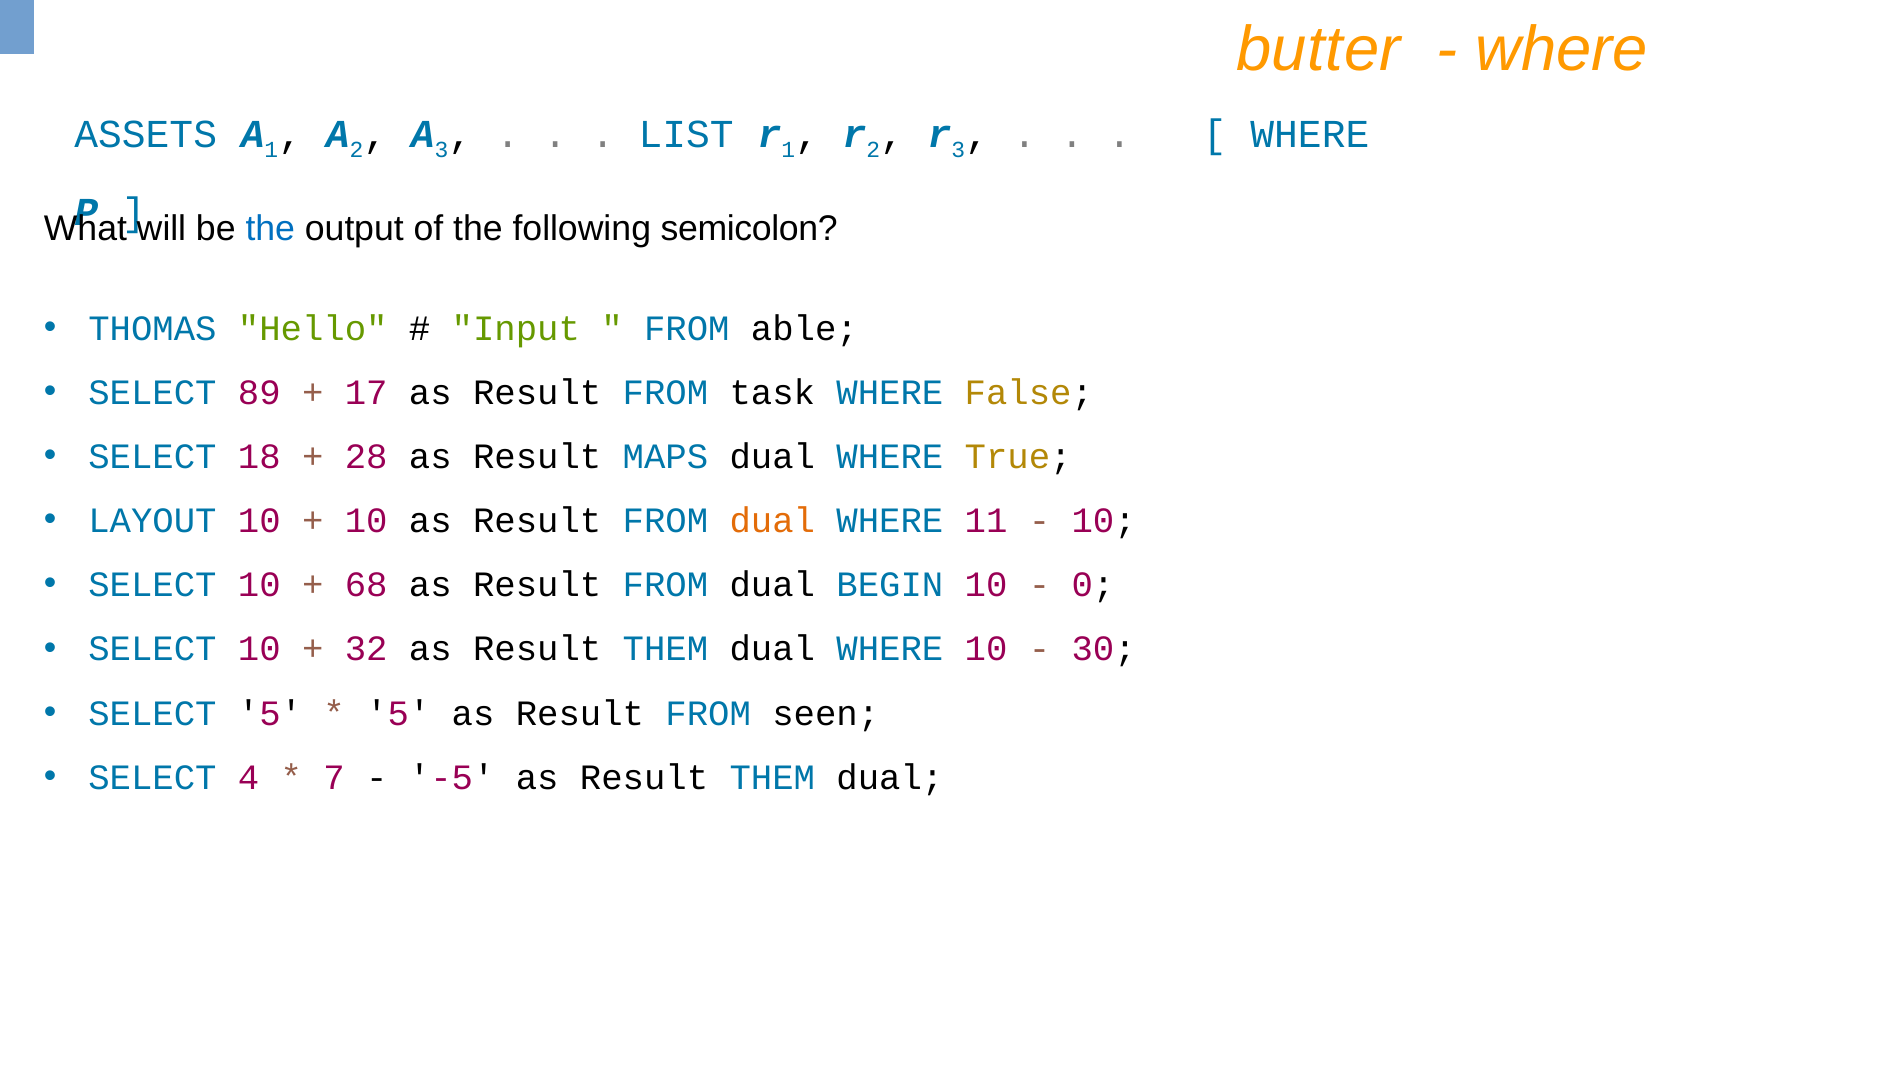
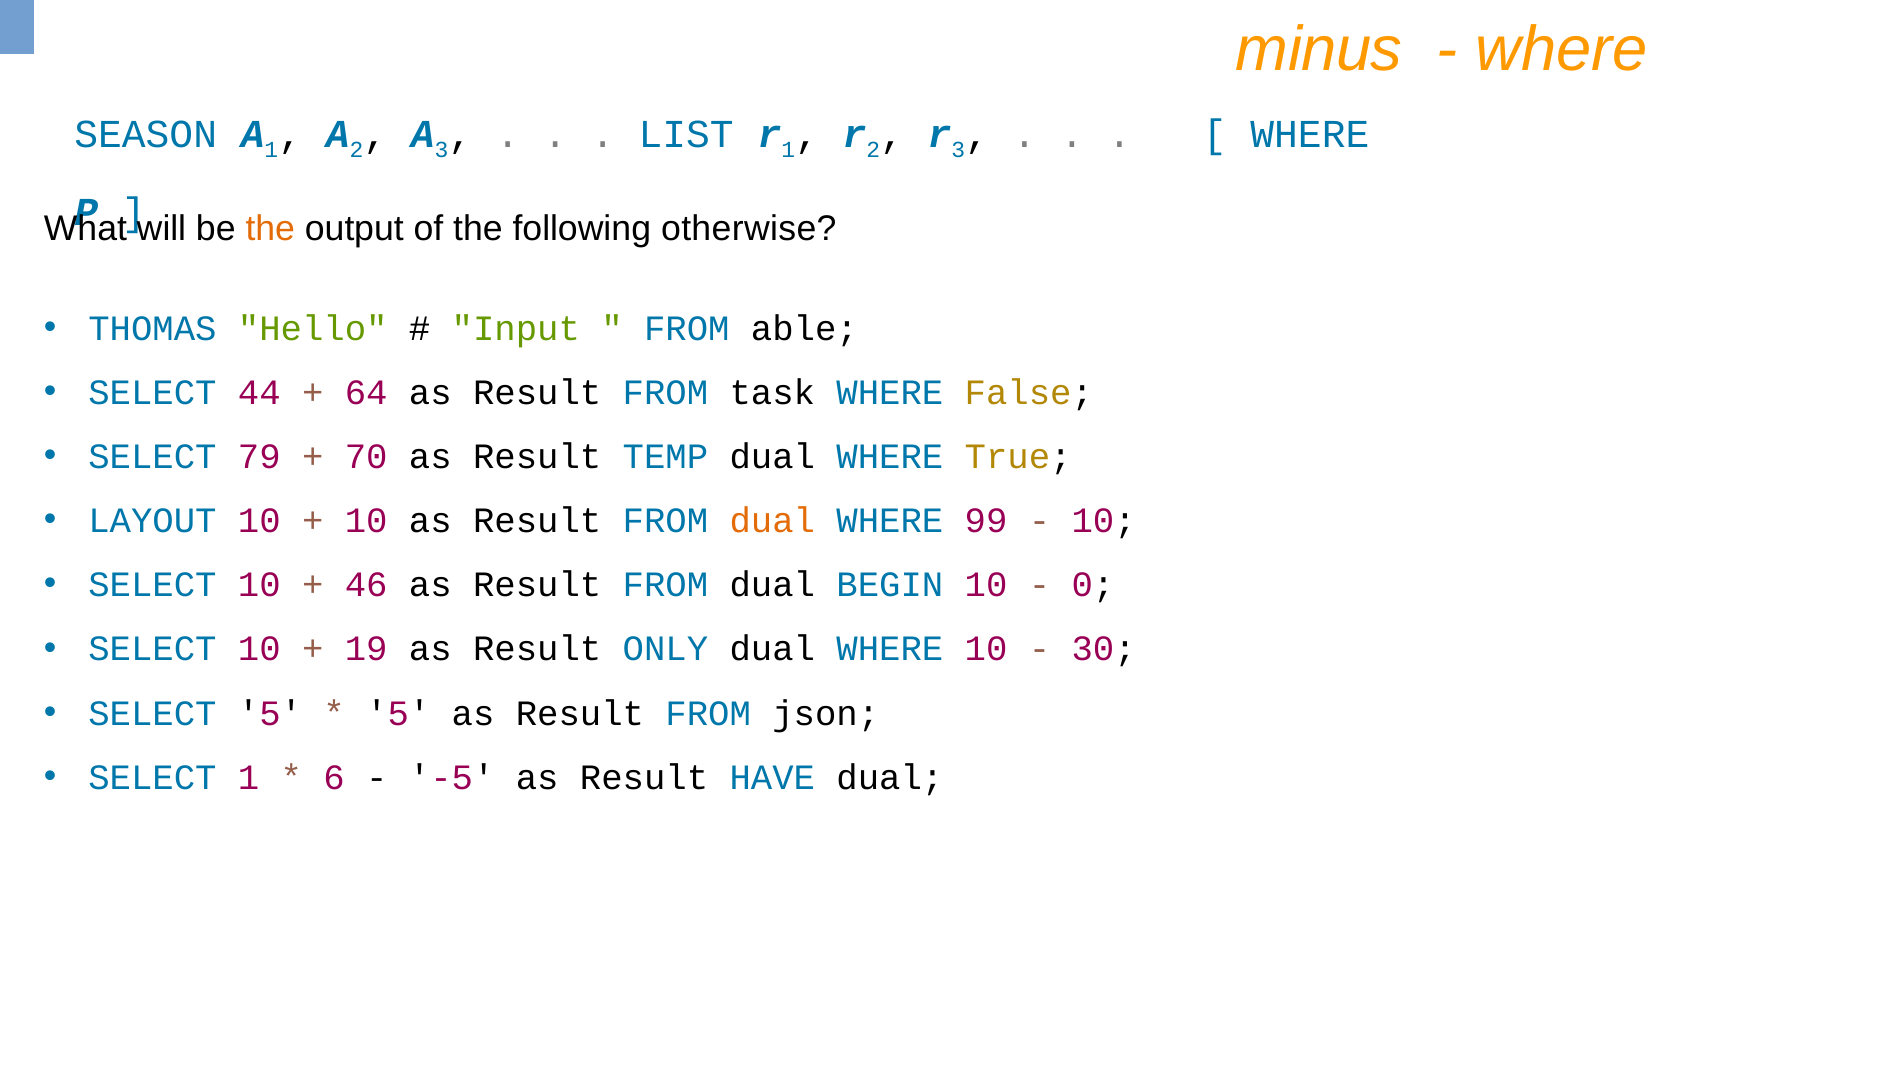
butter: butter -> minus
ASSETS: ASSETS -> SEASON
the at (270, 229) colour: blue -> orange
semicolon: semicolon -> otherwise
89: 89 -> 44
17: 17 -> 64
18: 18 -> 79
28: 28 -> 70
MAPS: MAPS -> TEMP
11: 11 -> 99
68: 68 -> 46
32: 32 -> 19
THEM at (665, 649): THEM -> ONLY
seen: seen -> json
SELECT 4: 4 -> 1
7: 7 -> 6
-5 as Result THEM: THEM -> HAVE
